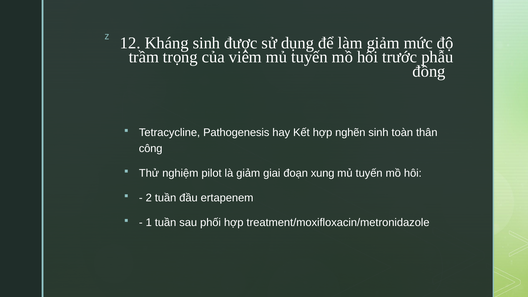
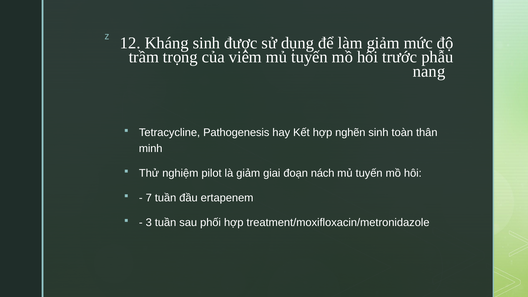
đồng: đồng -> nang
công: công -> minh
xung: xung -> nách
2: 2 -> 7
1: 1 -> 3
